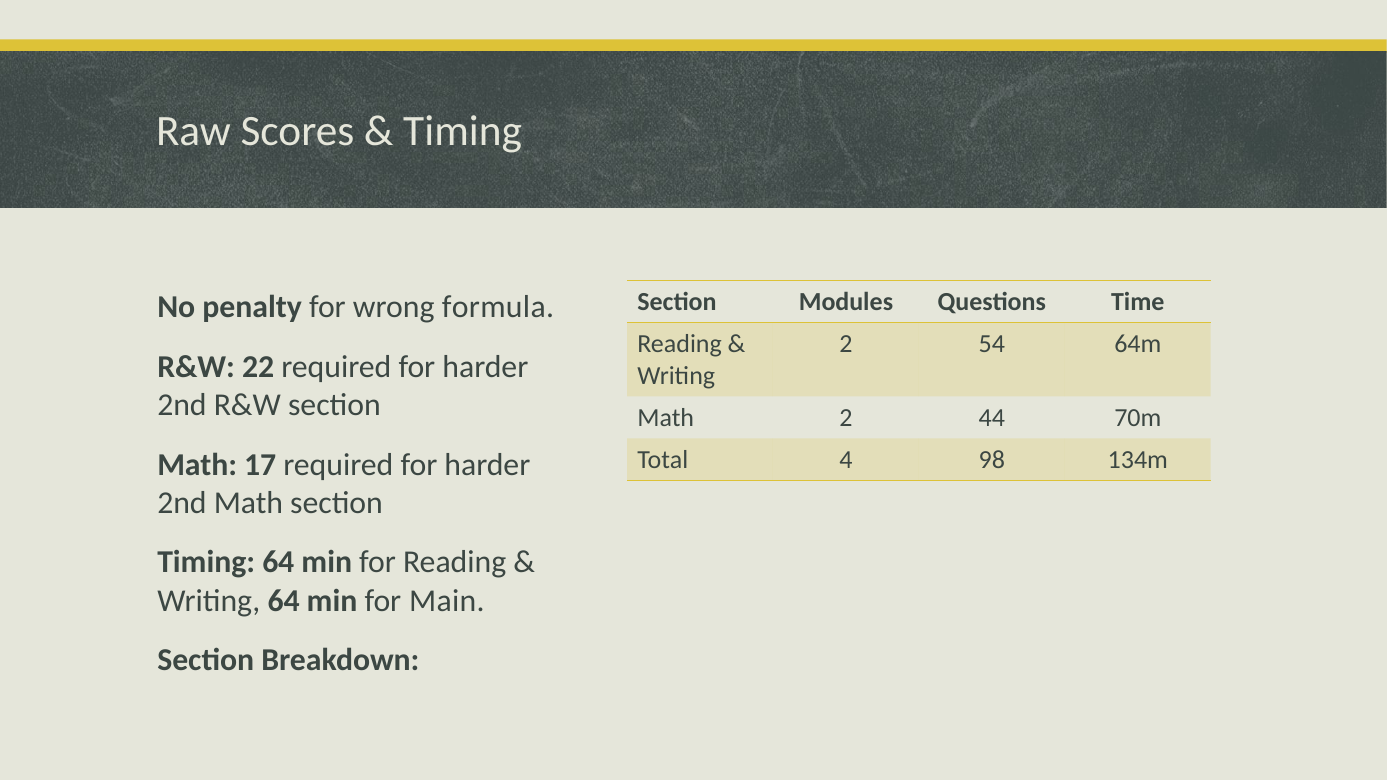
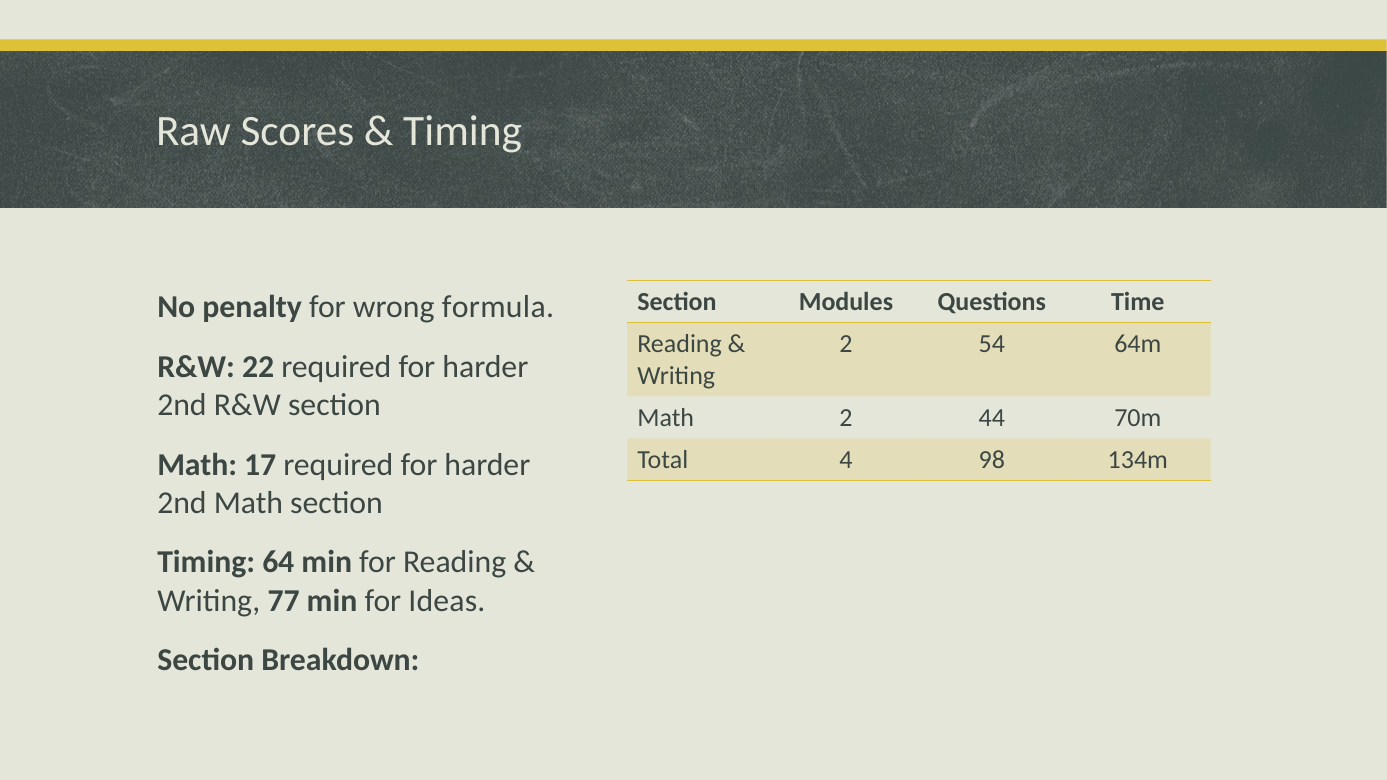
Writing 64: 64 -> 77
Main: Main -> Ideas
